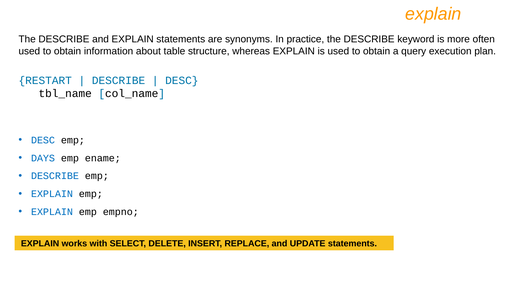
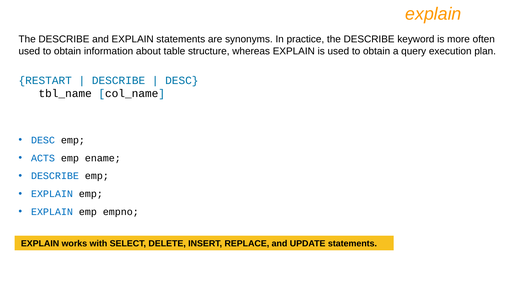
DAYS: DAYS -> ACTS
